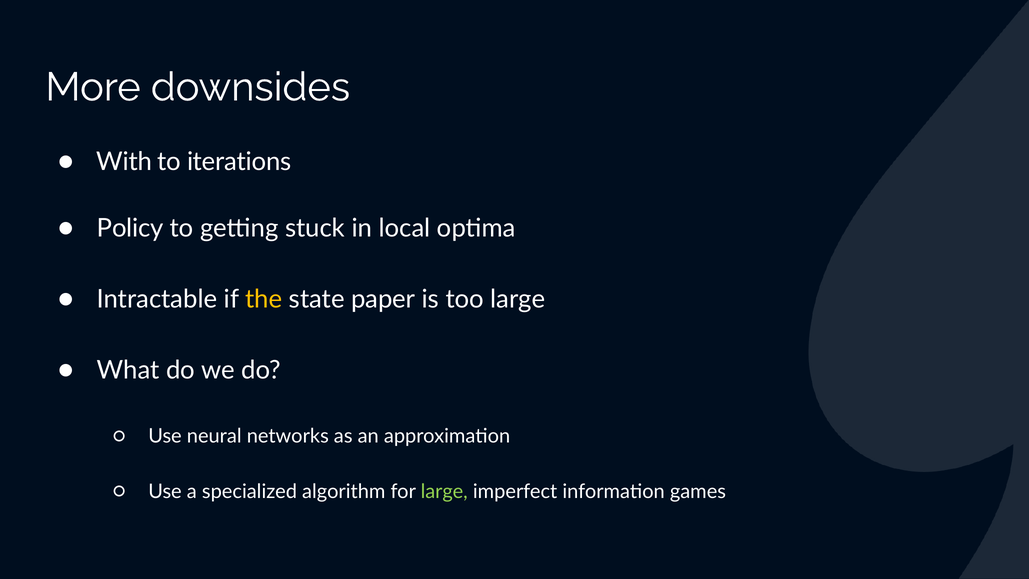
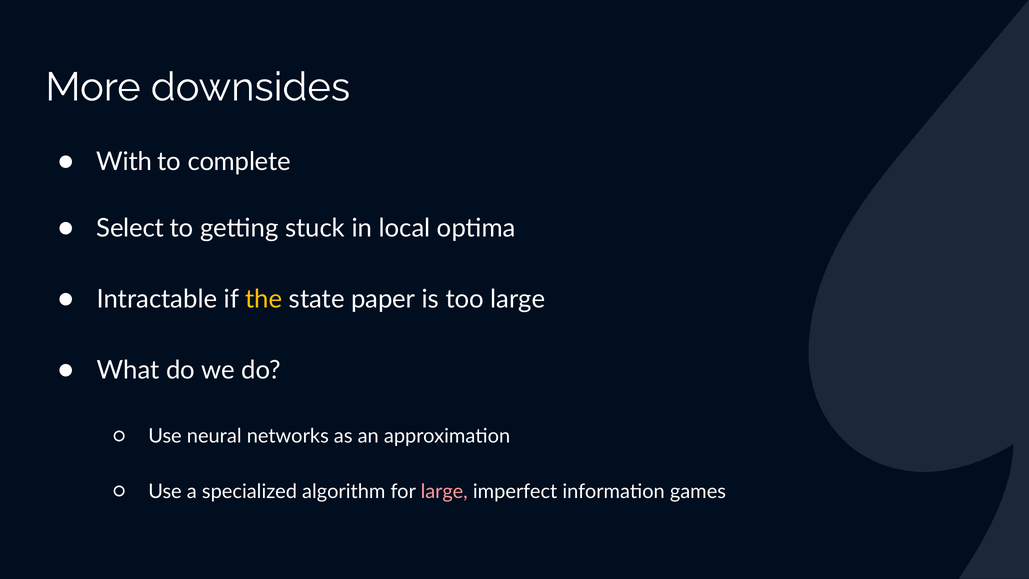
iterations: iterations -> complete
Policy: Policy -> Select
large at (444, 491) colour: light green -> pink
